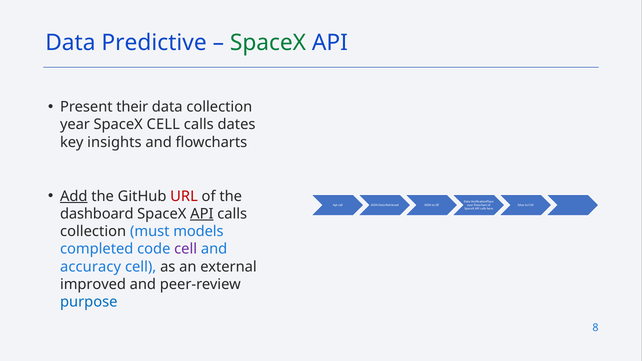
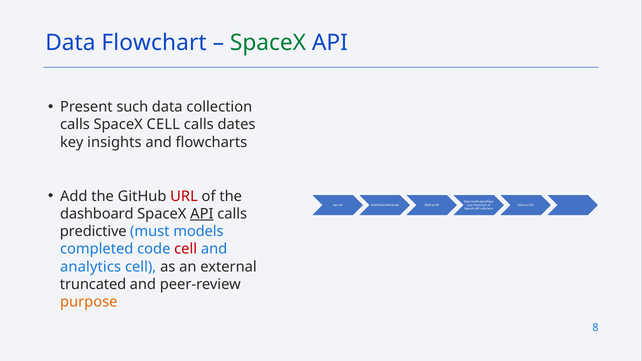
Data Predictive: Predictive -> Flowchart
their: their -> such
year at (75, 125): year -> calls
Add underline: present -> none
collection at (93, 232): collection -> predictive
cell at (186, 249) colour: purple -> red
accuracy: accuracy -> analytics
improved: improved -> truncated
purpose colour: blue -> orange
